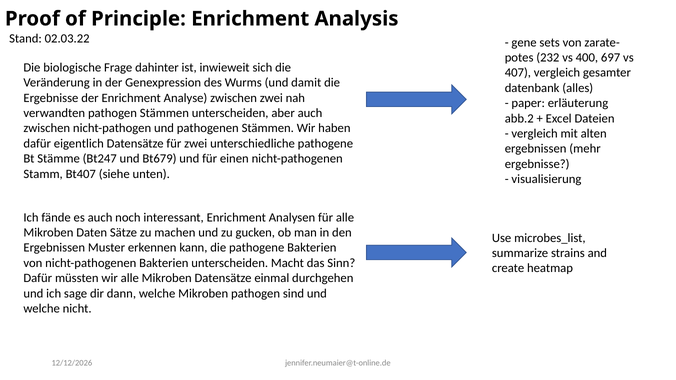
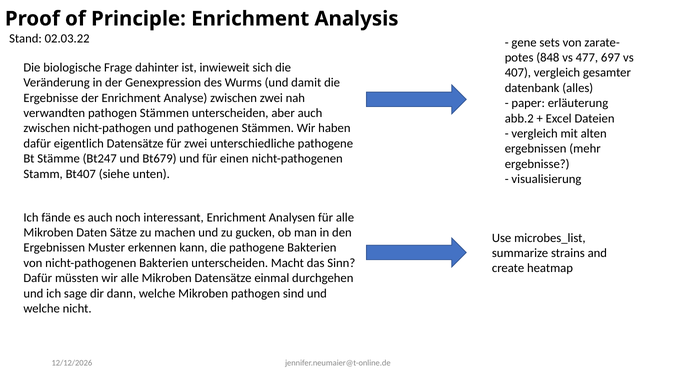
232: 232 -> 848
400: 400 -> 477
